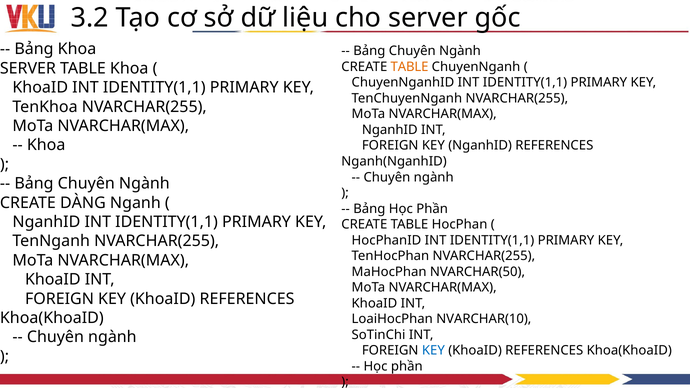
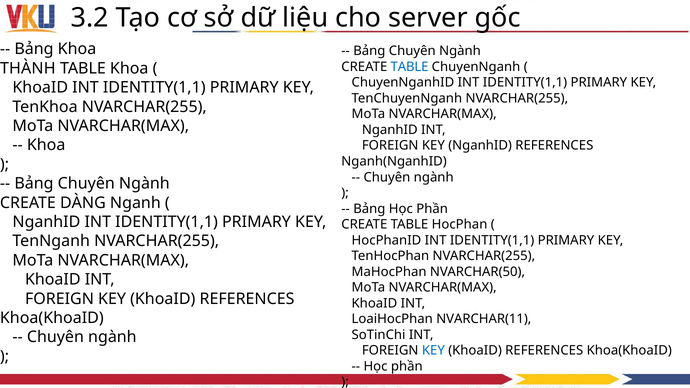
TABLE at (410, 67) colour: orange -> blue
SERVER at (28, 68): SERVER -> THÀNH
NVARCHAR(10: NVARCHAR(10 -> NVARCHAR(11
